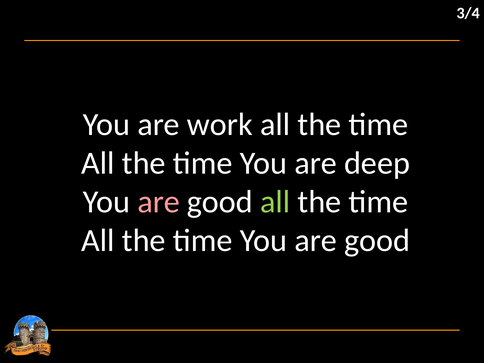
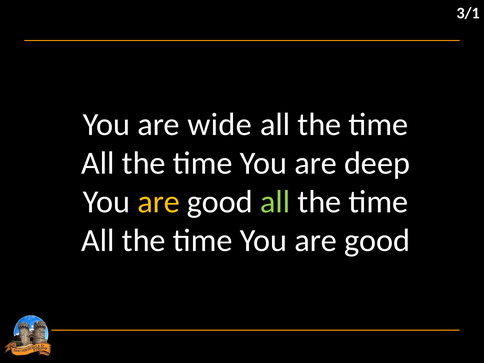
3/4: 3/4 -> 3/1
work: work -> wide
are at (159, 202) colour: pink -> yellow
